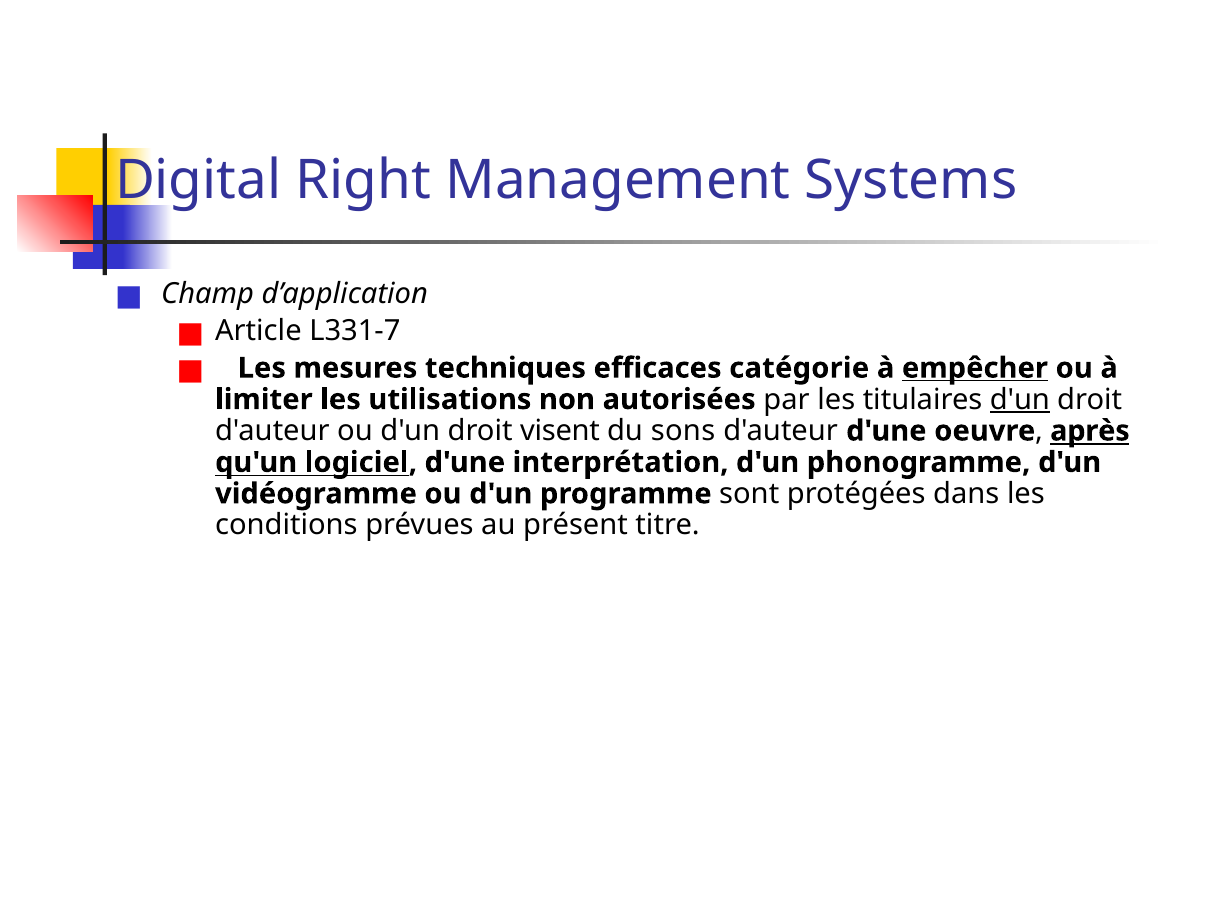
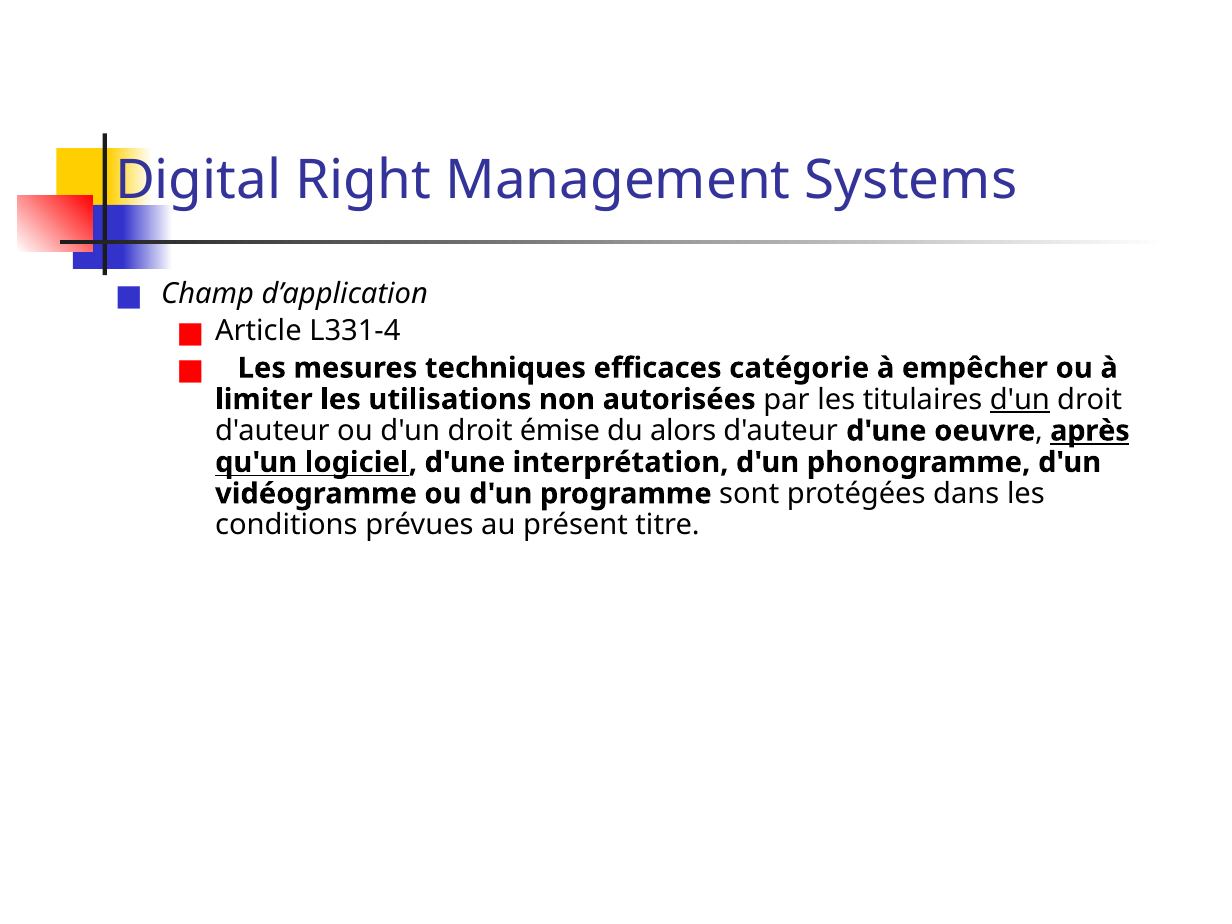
L331-7: L331-7 -> L331-4
empêcher underline: present -> none
visent: visent -> émise
sons: sons -> alors
